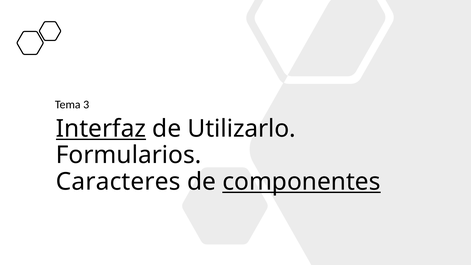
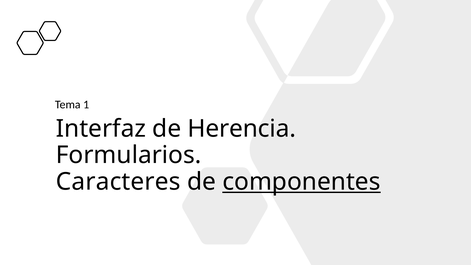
3: 3 -> 1
Interfaz underline: present -> none
Utilizarlo: Utilizarlo -> Herencia
